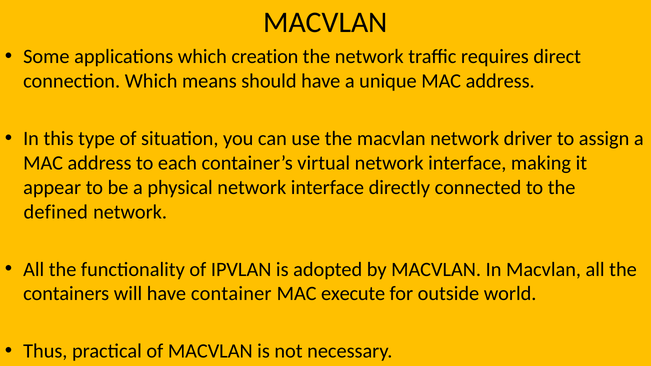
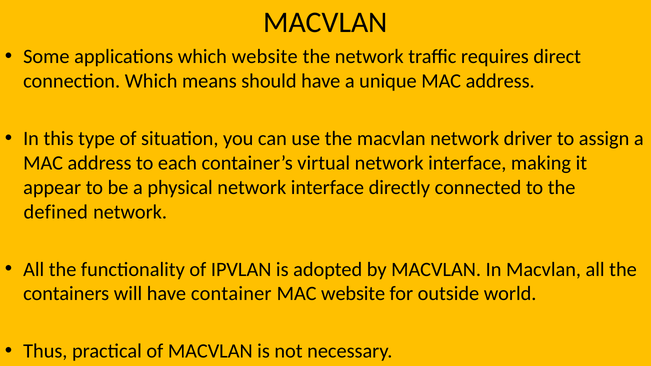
which creation: creation -> website
MAC execute: execute -> website
